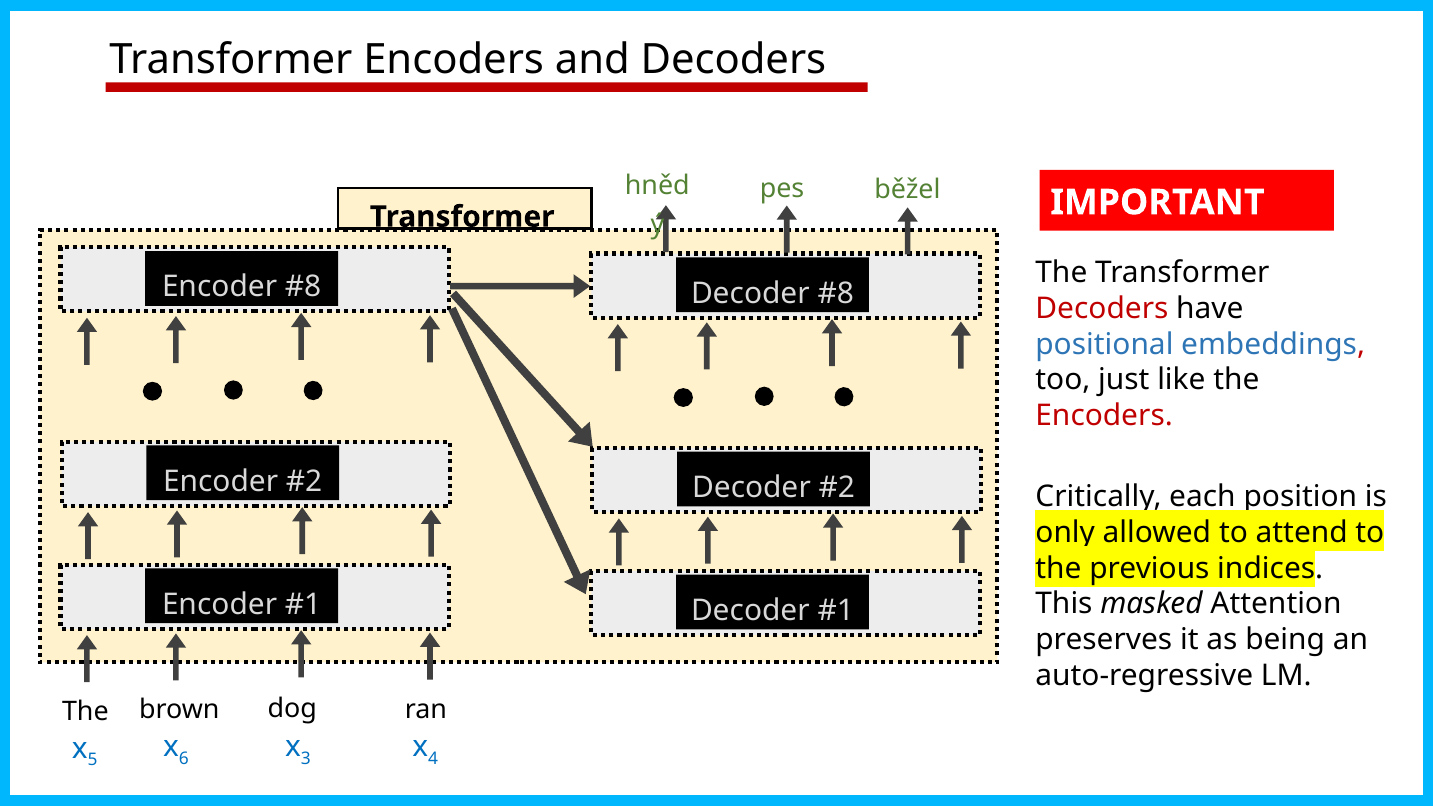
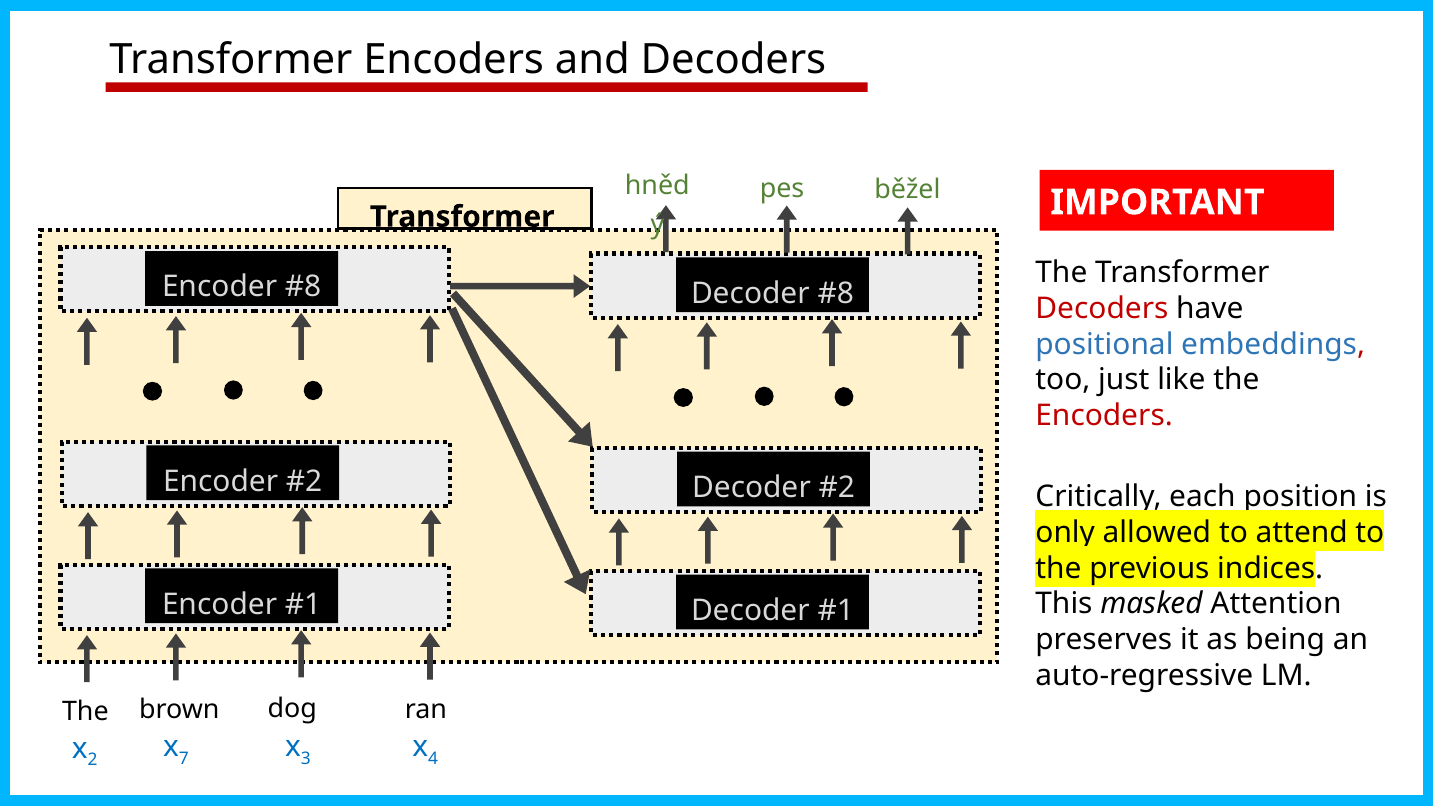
5: 5 -> 2
6: 6 -> 7
